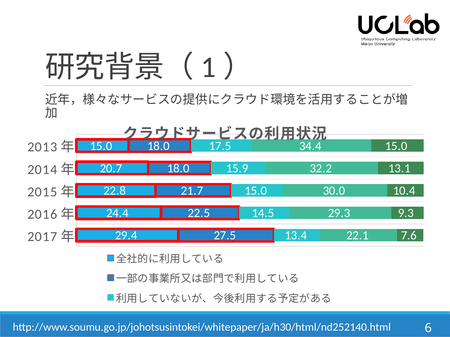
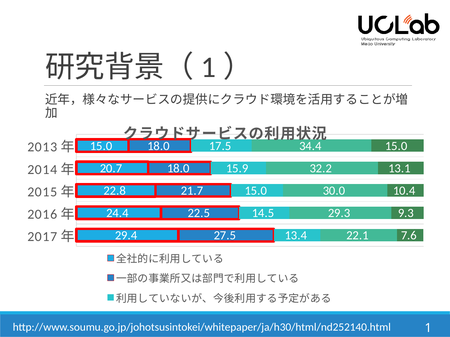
6: 6 -> 1
